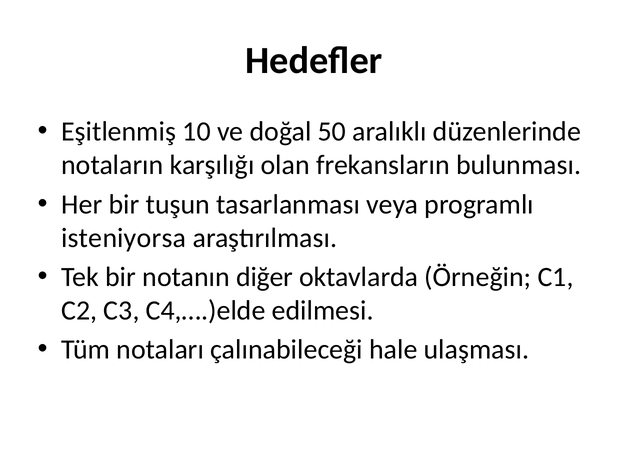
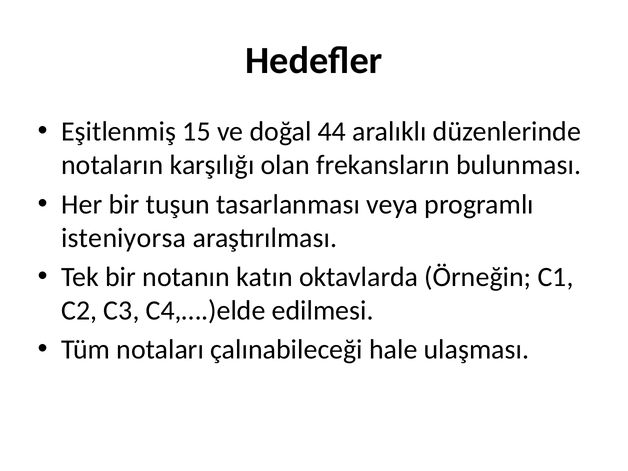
10: 10 -> 15
50: 50 -> 44
diğer: diğer -> katın
